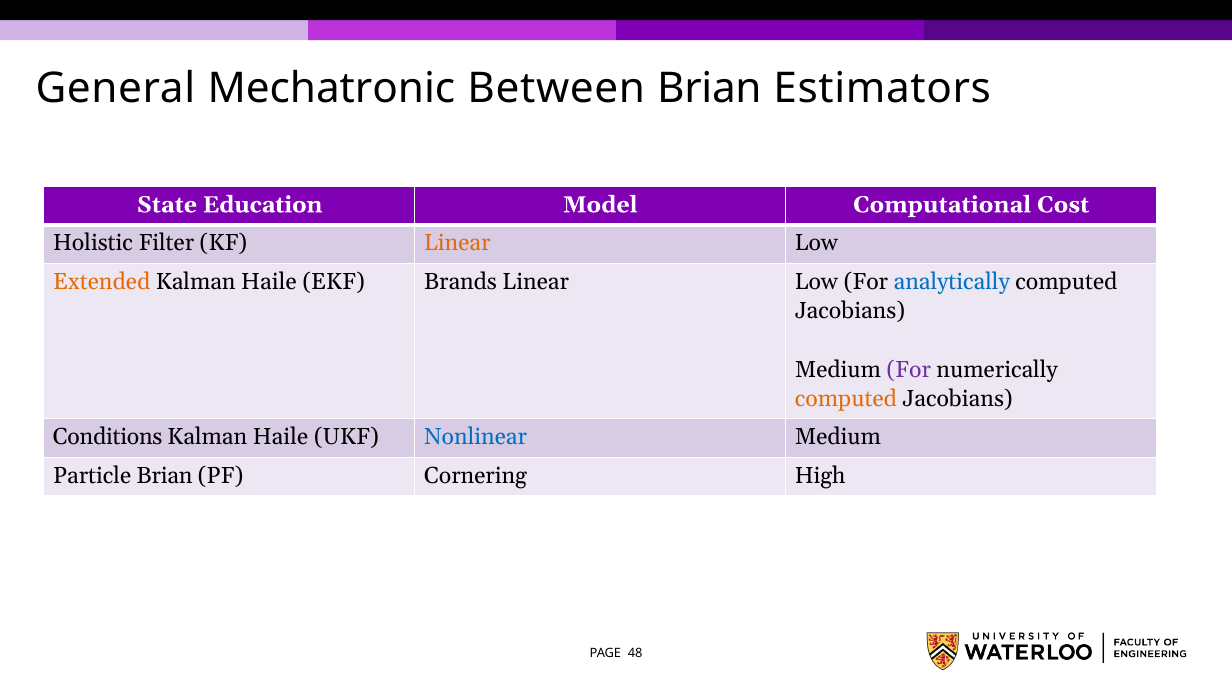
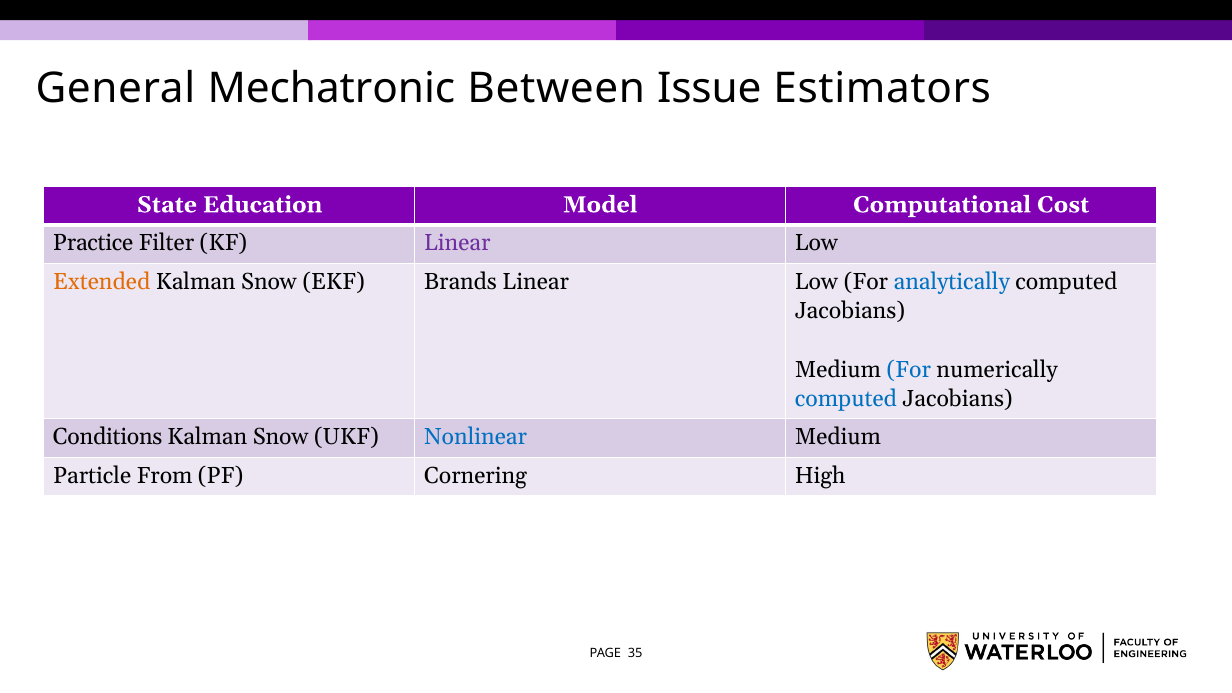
Between Brian: Brian -> Issue
Holistic: Holistic -> Practice
Linear at (457, 243) colour: orange -> purple
Haile at (269, 282): Haile -> Snow
For at (909, 369) colour: purple -> blue
computed at (846, 399) colour: orange -> blue
Haile at (281, 437): Haile -> Snow
Particle Brian: Brian -> From
48: 48 -> 35
